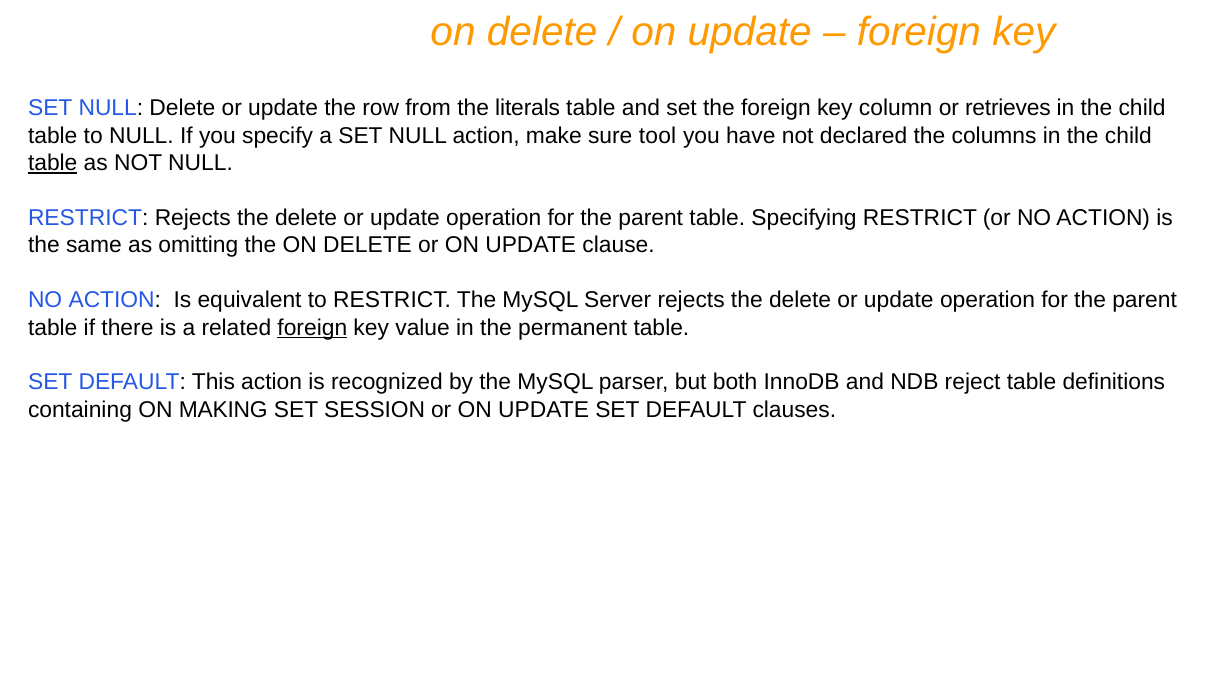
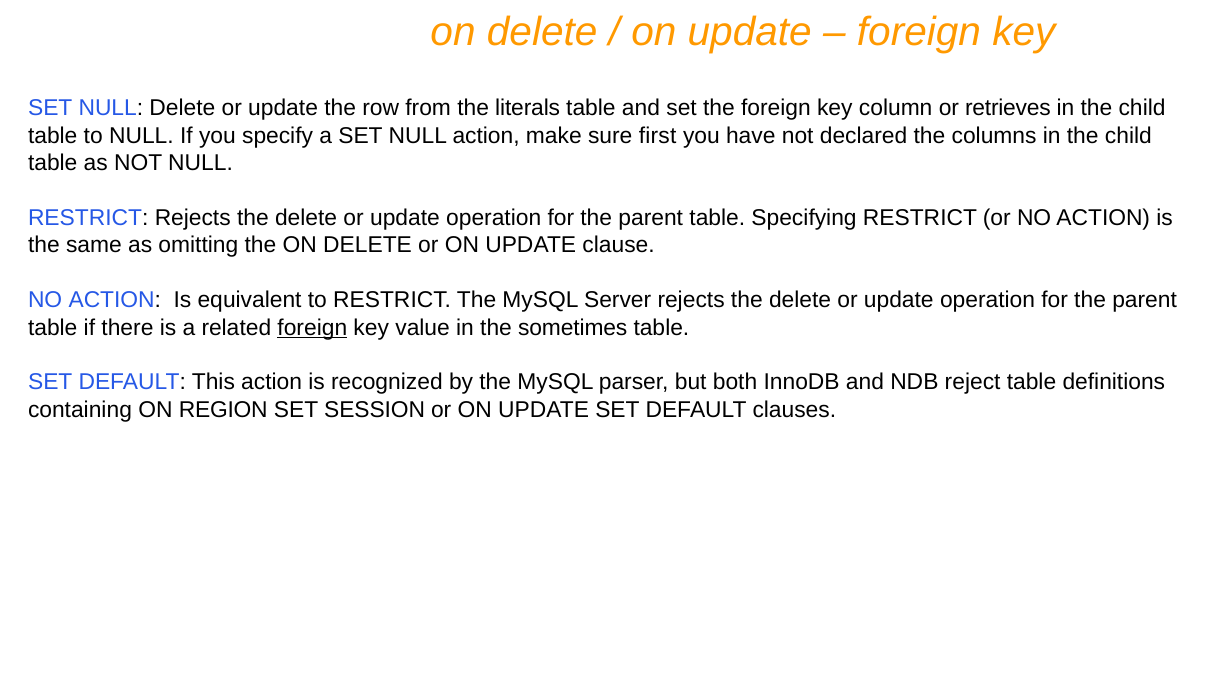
tool: tool -> first
table at (53, 163) underline: present -> none
permanent: permanent -> sometimes
MAKING: MAKING -> REGION
